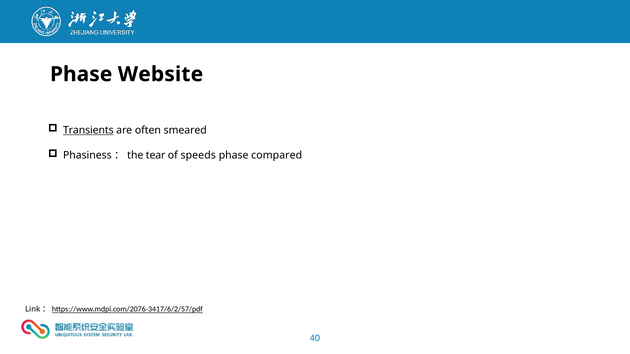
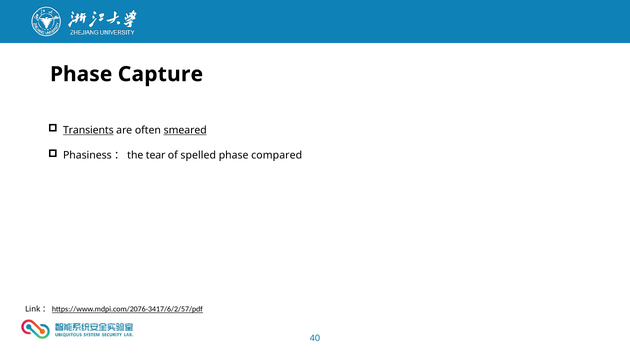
Website: Website -> Capture
smeared underline: none -> present
speeds: speeds -> spelled
